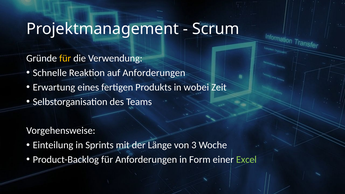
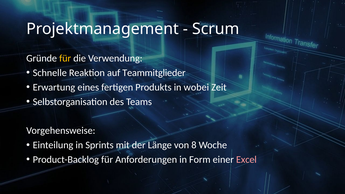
auf Anforderungen: Anforderungen -> Teammitglieder
3: 3 -> 8
Excel colour: light green -> pink
